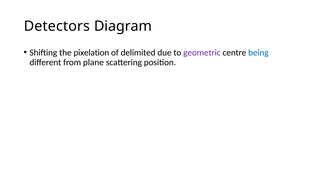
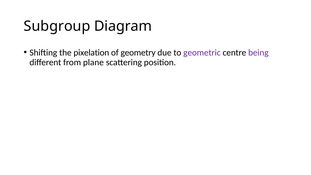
Detectors: Detectors -> Subgroup
delimited: delimited -> geometry
being colour: blue -> purple
